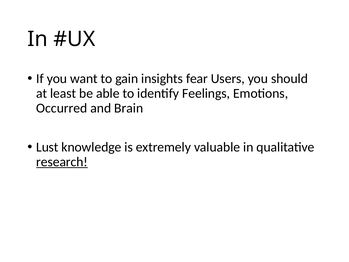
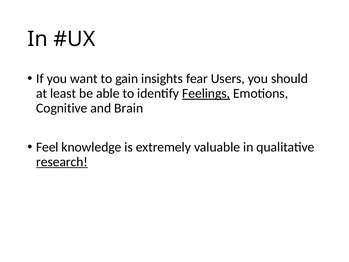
Feelings underline: none -> present
Occurred: Occurred -> Cognitive
Lust: Lust -> Feel
